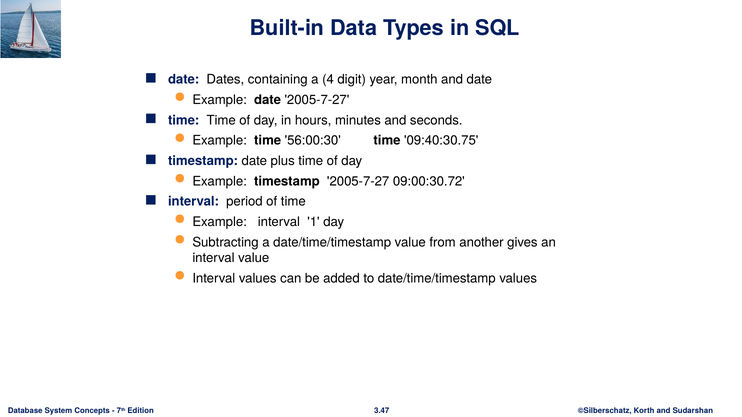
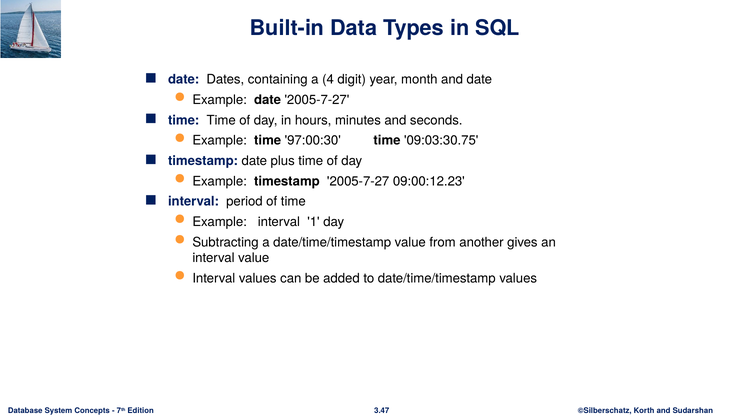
56:00:30: 56:00:30 -> 97:00:30
09:40:30.75: 09:40:30.75 -> 09:03:30.75
09:00:30.72: 09:00:30.72 -> 09:00:12.23
